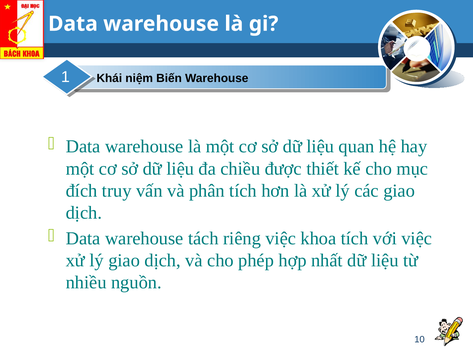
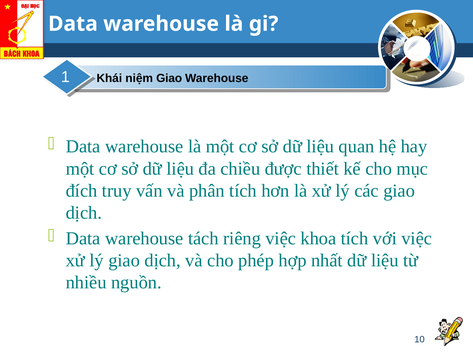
niệm Biến: Biến -> Giao
